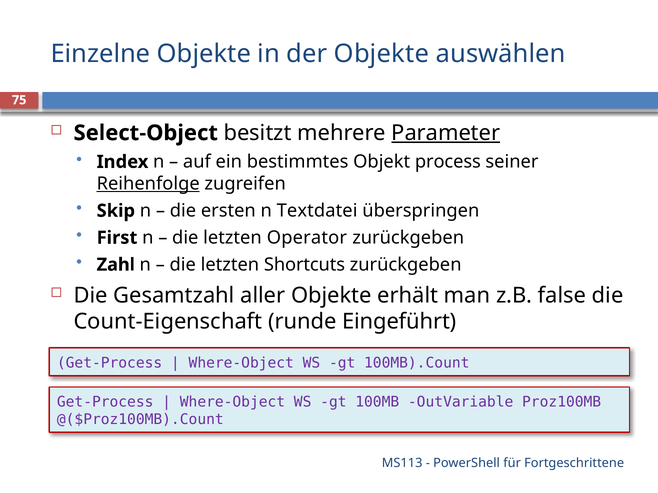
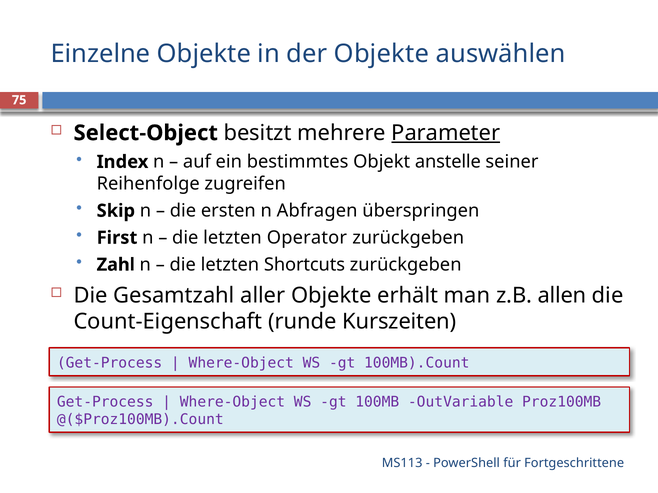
process: process -> anstelle
Reihenfolge underline: present -> none
Textdatei: Textdatei -> Abfragen
false: false -> allen
Eingeführt: Eingeführt -> Kurszeiten
